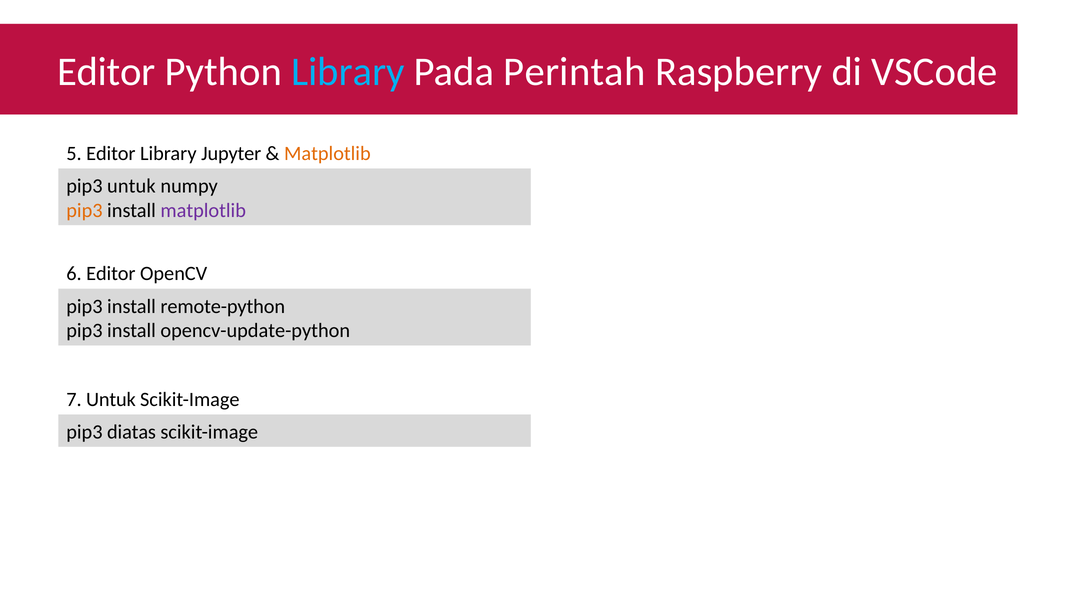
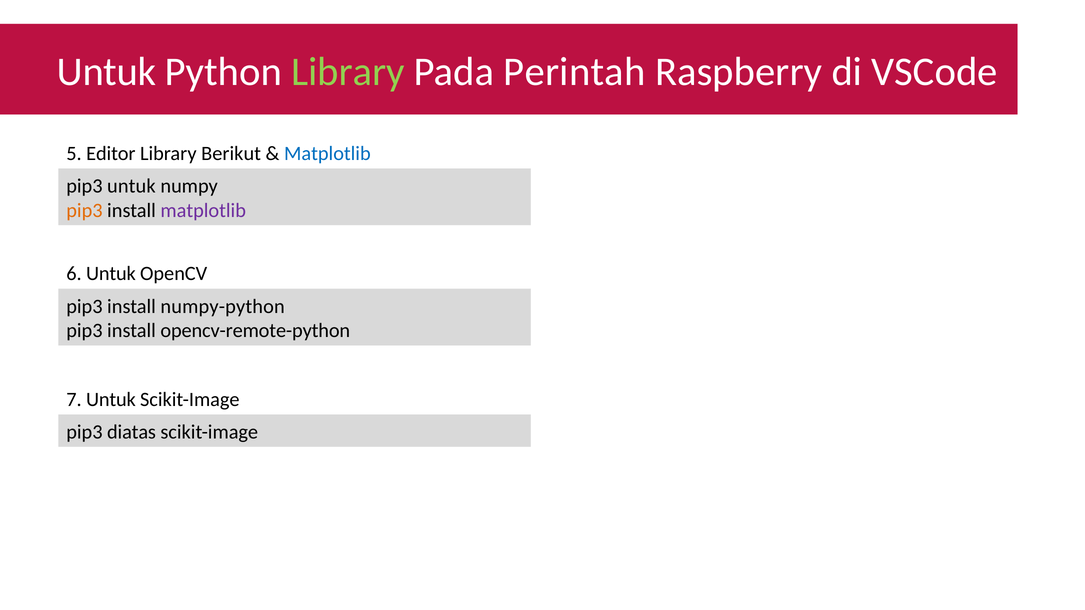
Editor at (106, 72): Editor -> Untuk
Library at (348, 72) colour: light blue -> light green
Jupyter: Jupyter -> Berikut
Matplotlib at (327, 153) colour: orange -> blue
6 Editor: Editor -> Untuk
remote-python: remote-python -> numpy-python
opencv-update-python: opencv-update-python -> opencv-remote-python
